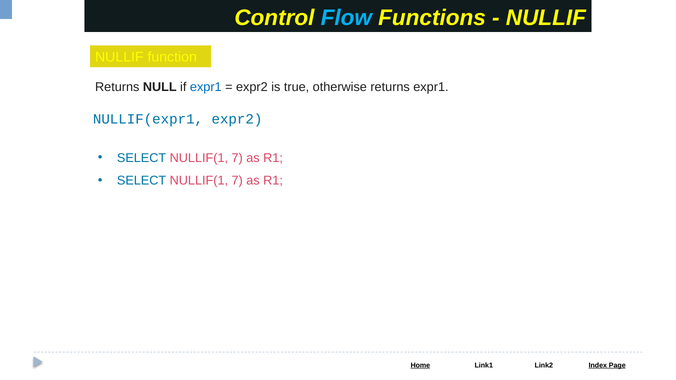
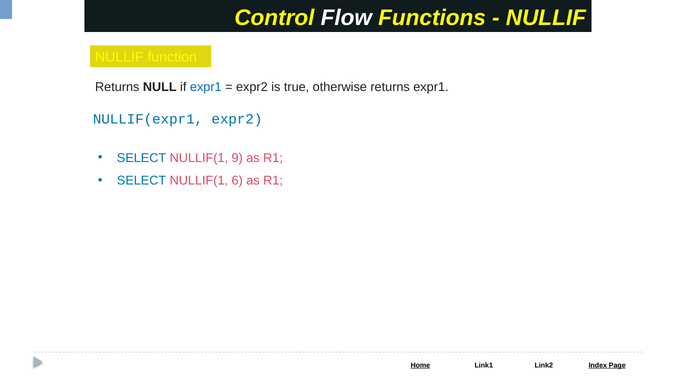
Flow colour: light blue -> white
7 at (237, 158): 7 -> 9
7 at (237, 181): 7 -> 6
